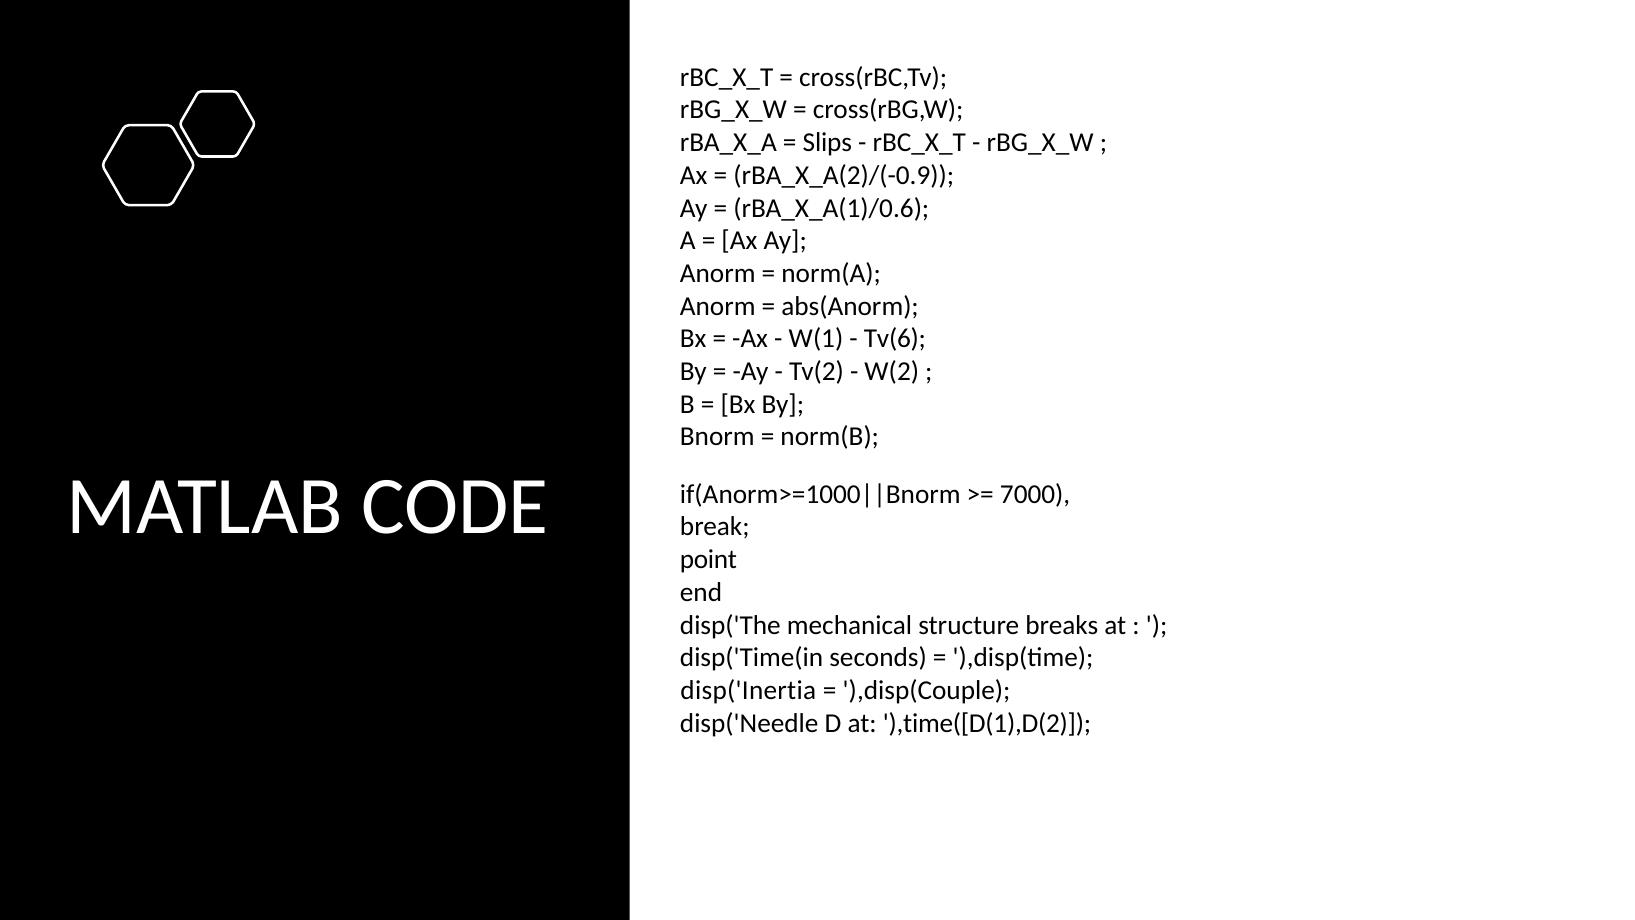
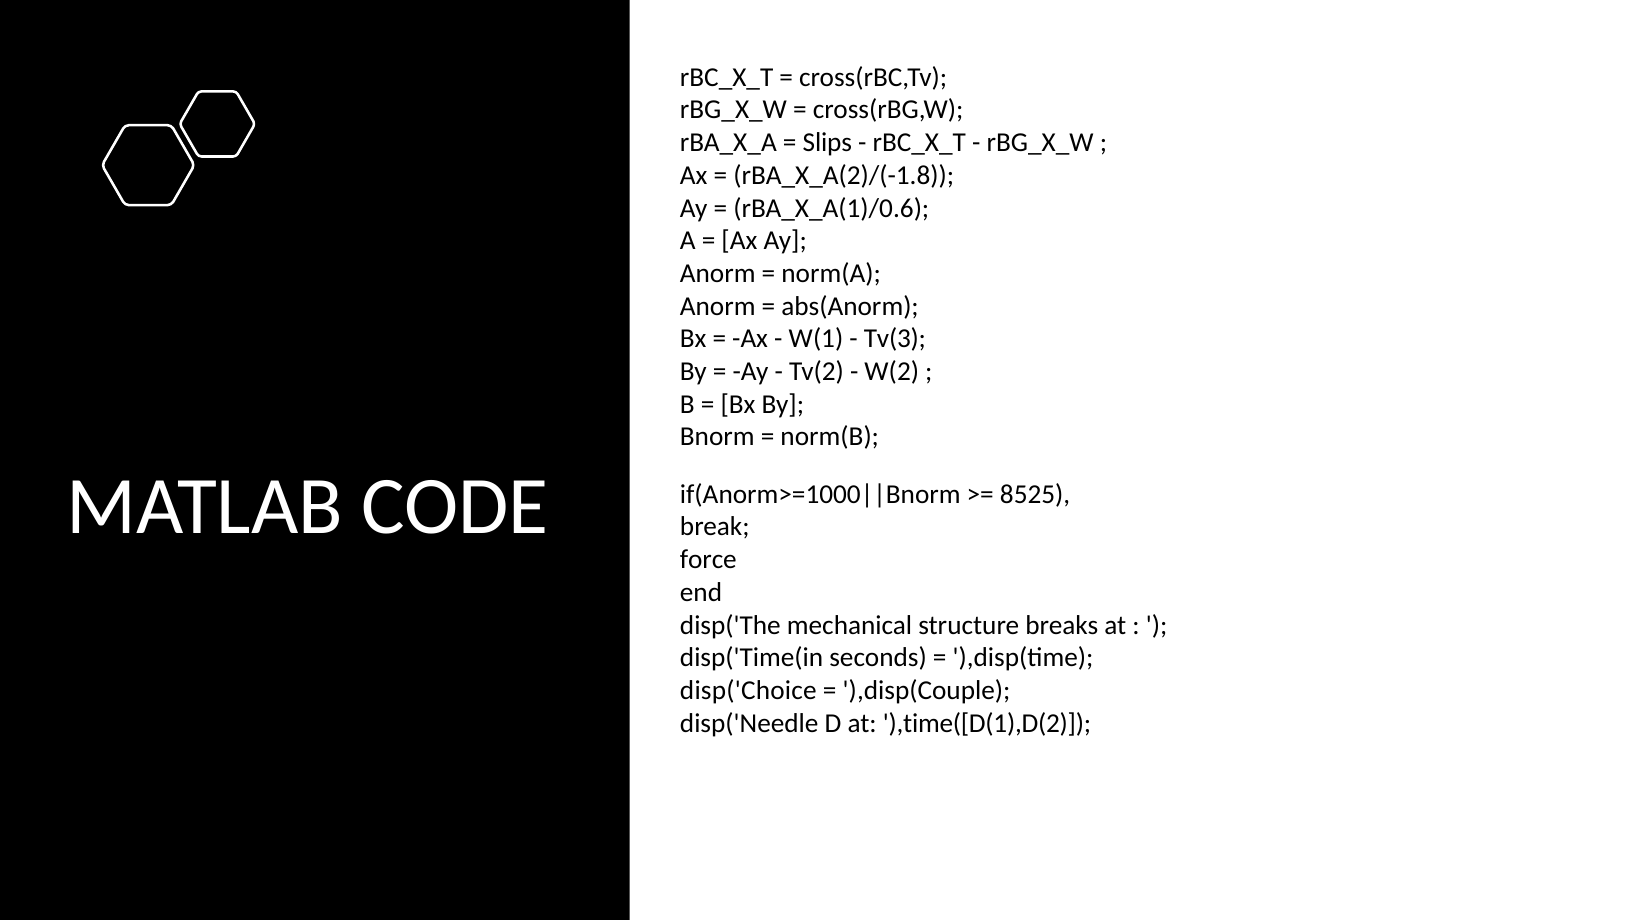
rBA_X_A(2)/(-0.9: rBA_X_A(2)/(-0.9 -> rBA_X_A(2)/(-1.8
Tv(6: Tv(6 -> Tv(3
7000: 7000 -> 8525
point: point -> force
disp('Inertia: disp('Inertia -> disp('Choice
